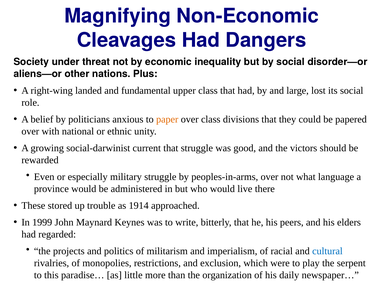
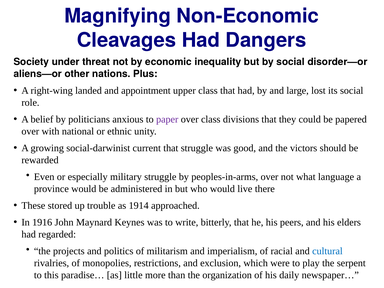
fundamental: fundamental -> appointment
paper colour: orange -> purple
1999: 1999 -> 1916
